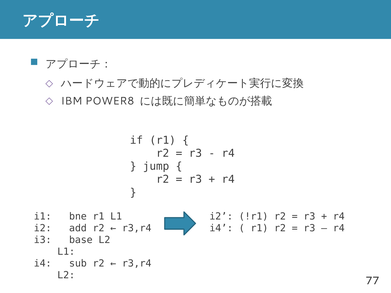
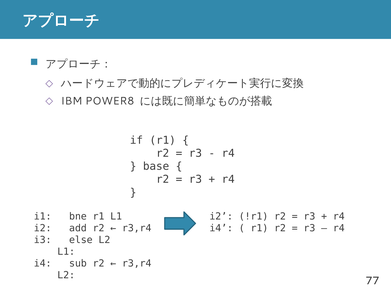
jump: jump -> base
base: base -> else
